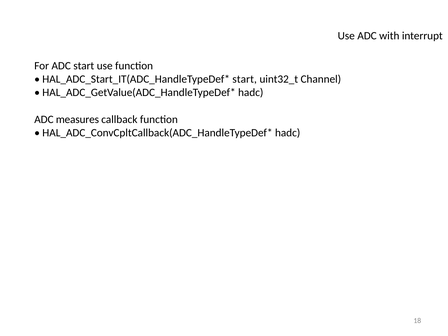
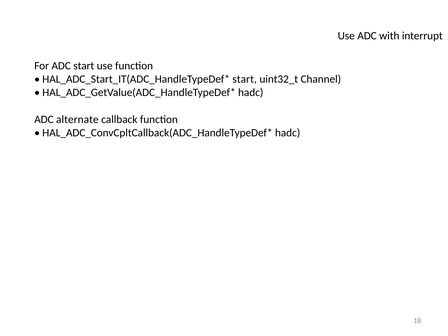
measures: measures -> alternate
